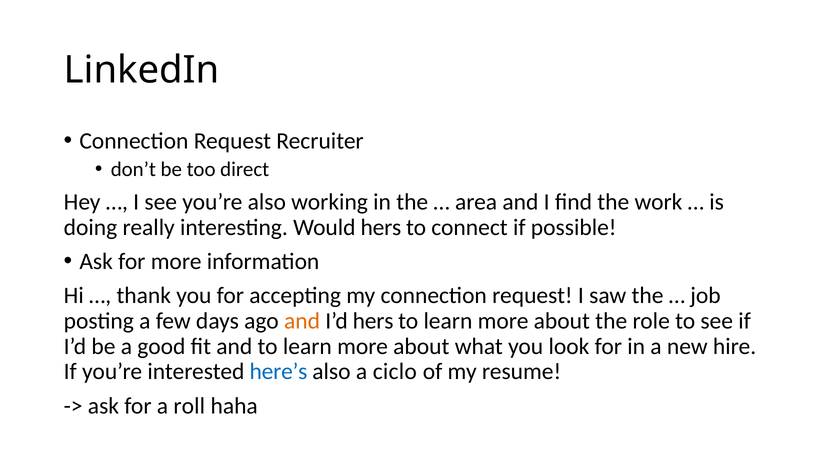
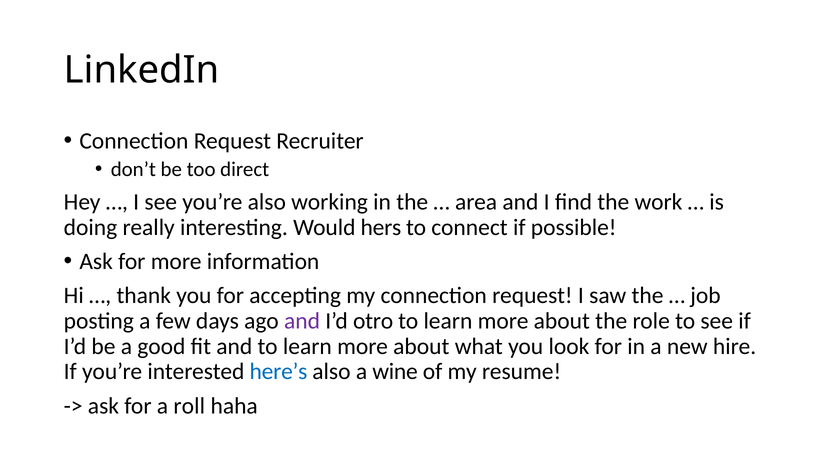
and at (302, 321) colour: orange -> purple
I’d hers: hers -> otro
ciclo: ciclo -> wine
